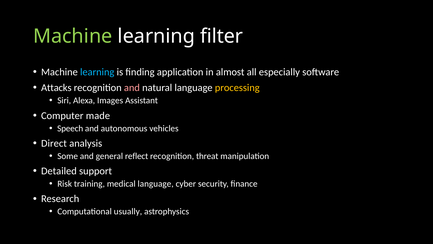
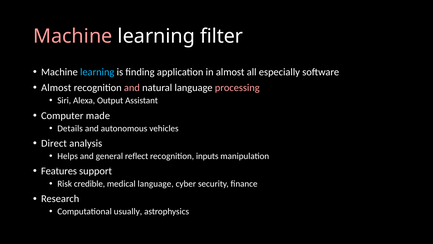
Machine at (73, 36) colour: light green -> pink
Attacks at (56, 88): Attacks -> Almost
processing colour: yellow -> pink
Images: Images -> Output
Speech: Speech -> Details
Some: Some -> Helps
threat: threat -> inputs
Detailed: Detailed -> Features
training: training -> credible
